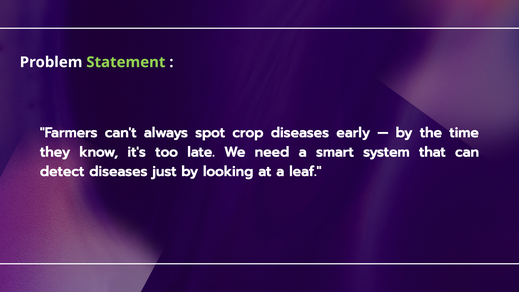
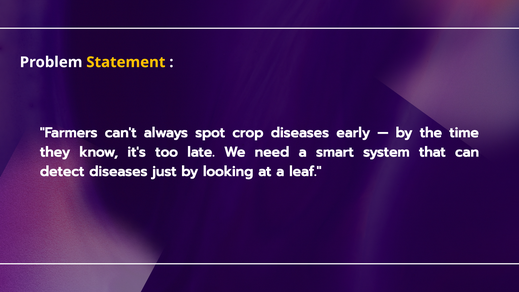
Statement colour: light green -> yellow
